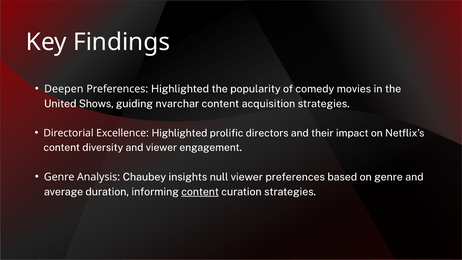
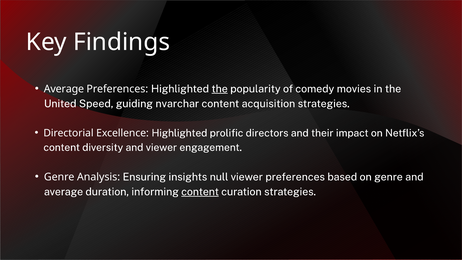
Deepen at (64, 89): Deepen -> Average
the at (220, 89) underline: none -> present
Shows: Shows -> Speed
Chaubey: Chaubey -> Ensuring
